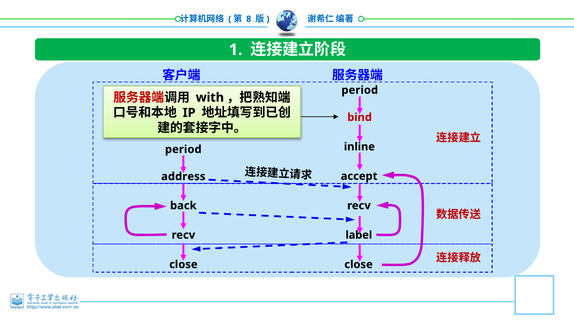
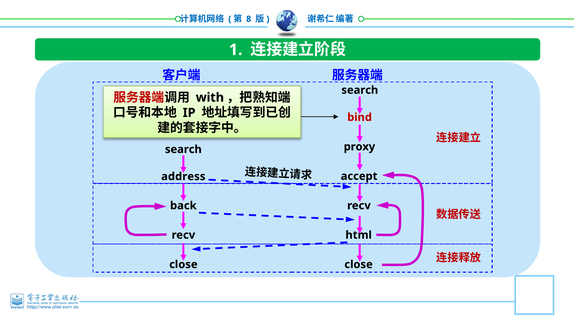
period at (360, 90): period -> search
inline: inline -> proxy
period at (183, 149): period -> search
label: label -> html
